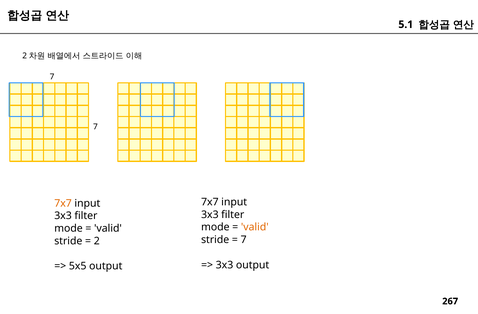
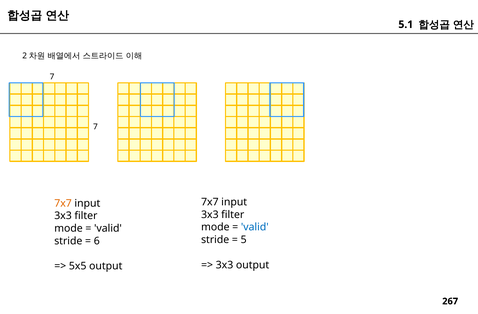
valid at (255, 227) colour: orange -> blue
7 at (244, 240): 7 -> 5
2: 2 -> 6
